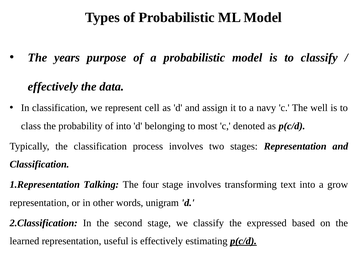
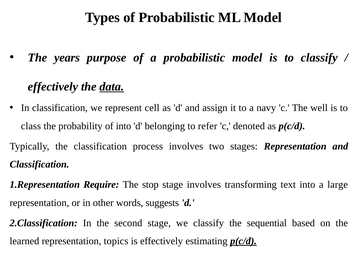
data underline: none -> present
most: most -> refer
Talking: Talking -> Require
four: four -> stop
grow: grow -> large
unigram: unigram -> suggests
expressed: expressed -> sequential
useful: useful -> topics
